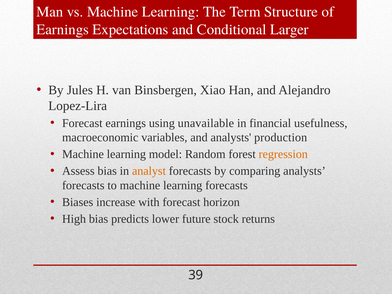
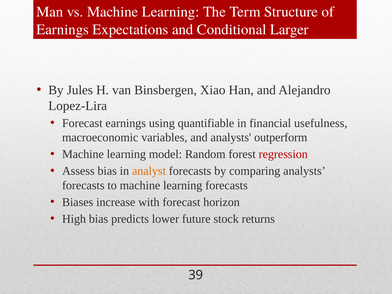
unavailable: unavailable -> quantifiable
production: production -> outperform
regression colour: orange -> red
